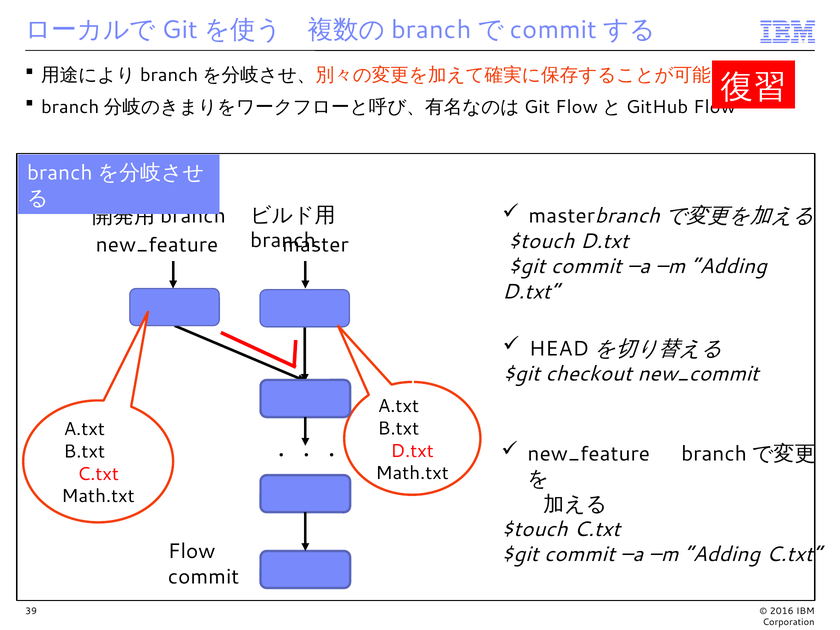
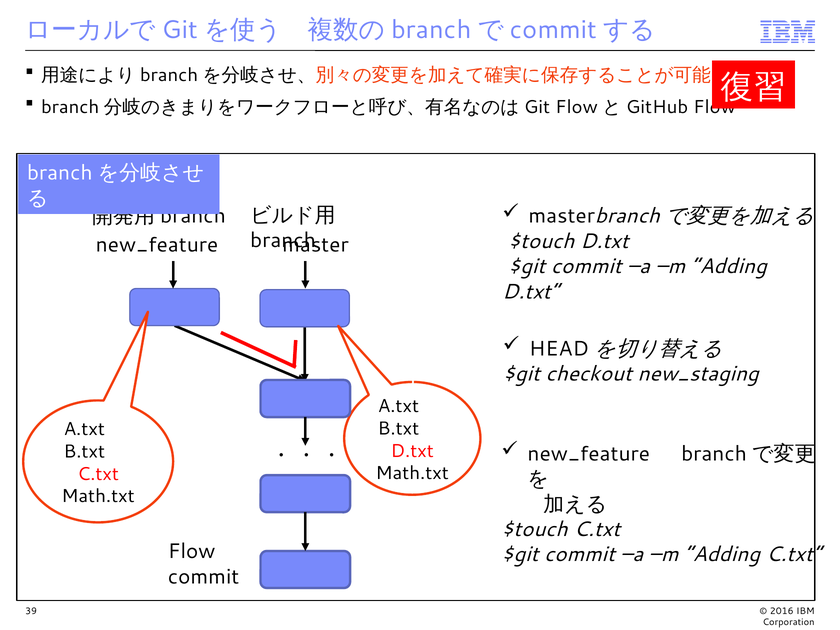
new_commit: new_commit -> new_staging
